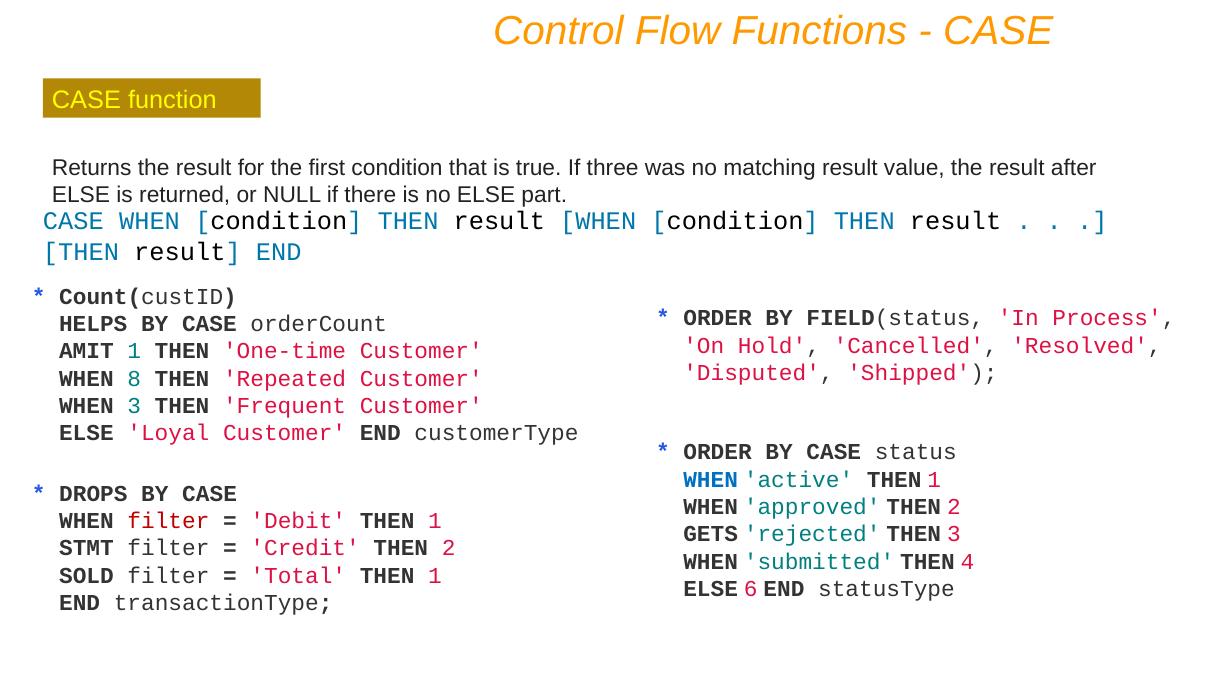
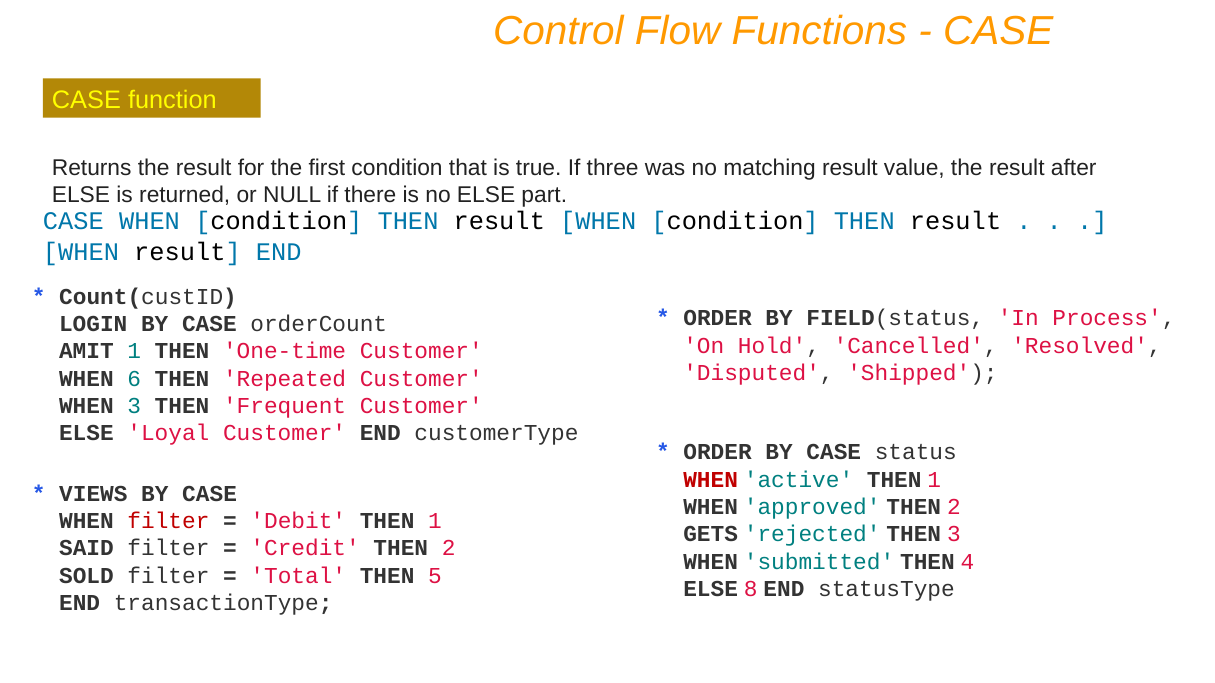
THEN at (81, 252): THEN -> WHEN
HELPS: HELPS -> LOGIN
8: 8 -> 6
WHEN at (711, 480) colour: blue -> red
DROPS: DROPS -> VIEWS
STMT: STMT -> SAID
Total THEN 1: 1 -> 5
6: 6 -> 8
